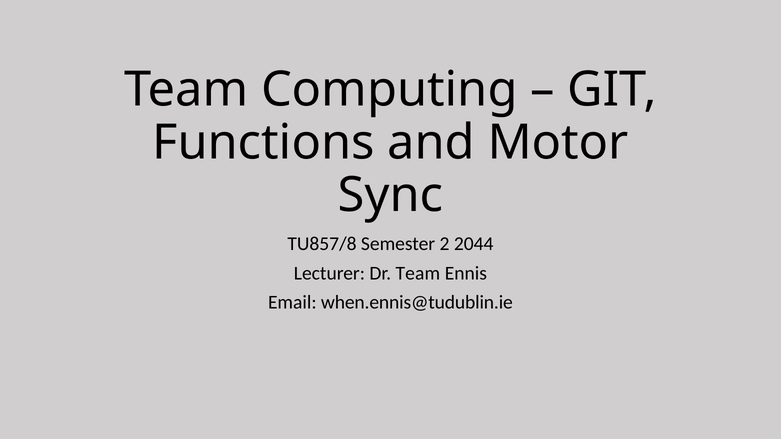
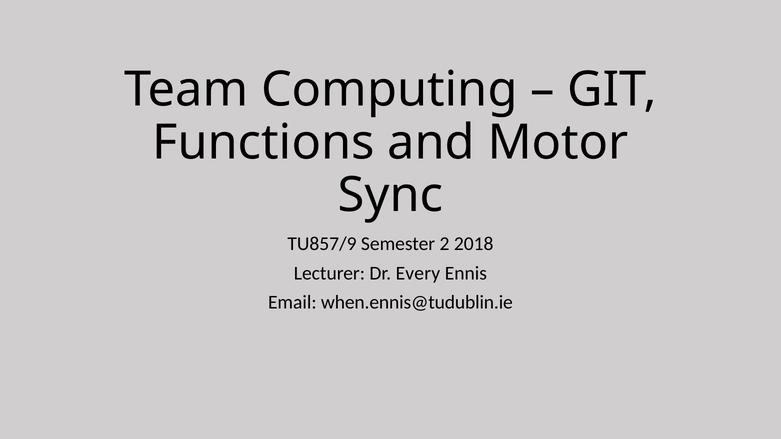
TU857/8: TU857/8 -> TU857/9
2044: 2044 -> 2018
Dr Team: Team -> Every
